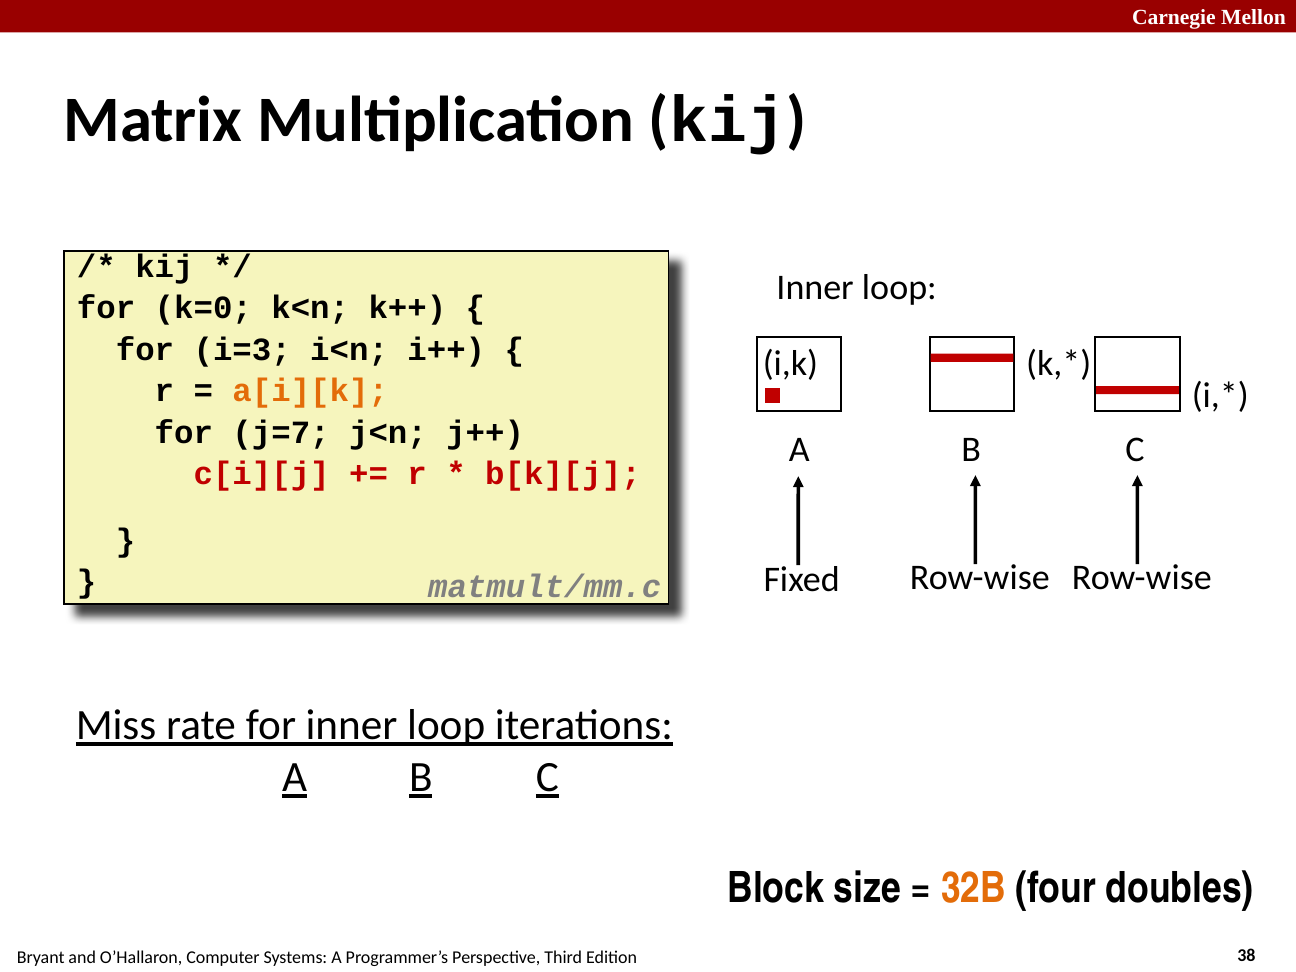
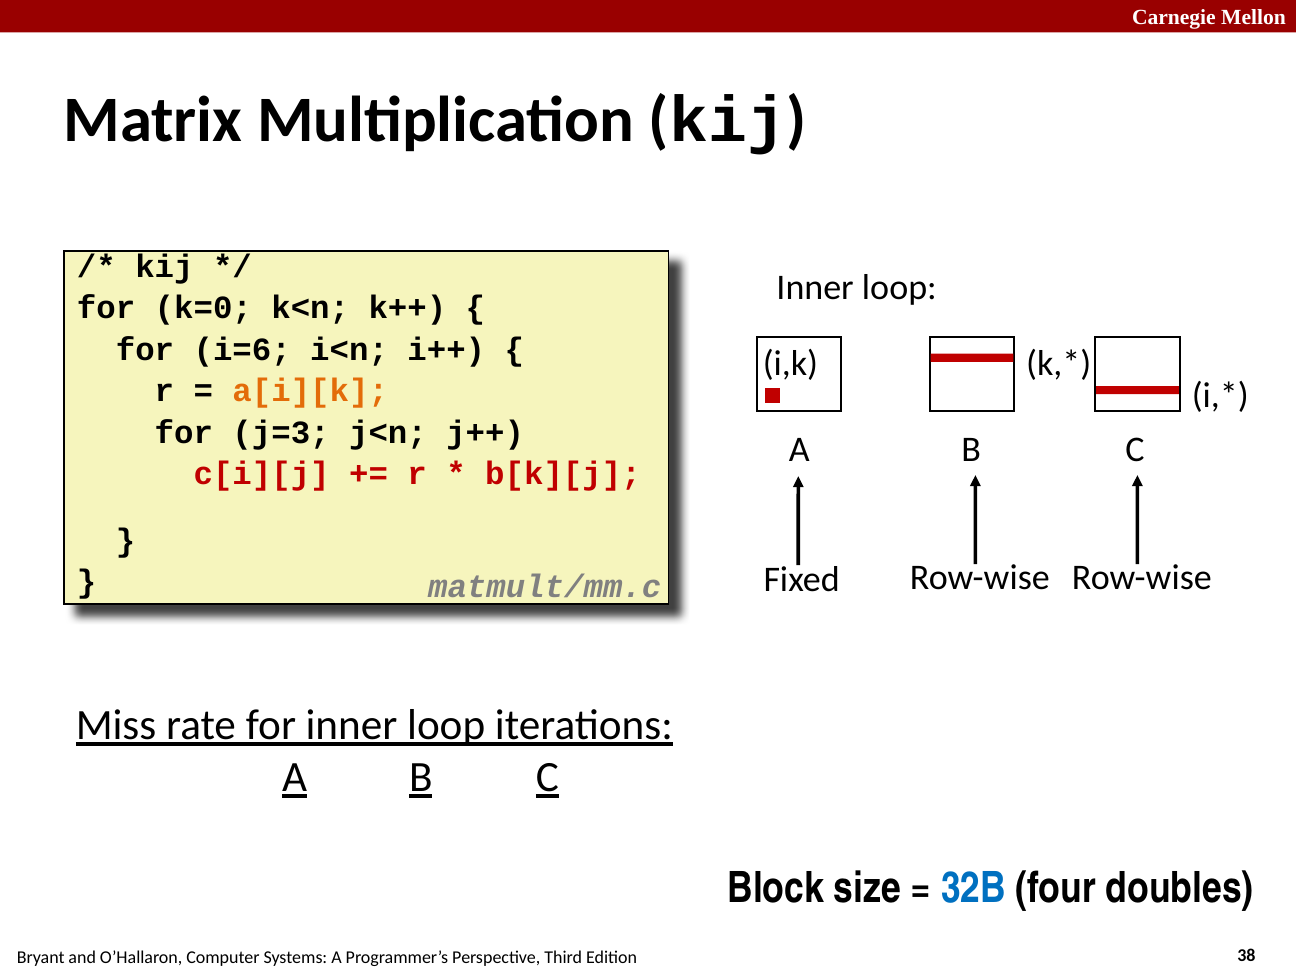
i=3: i=3 -> i=6
j=7: j=7 -> j=3
32B colour: orange -> blue
